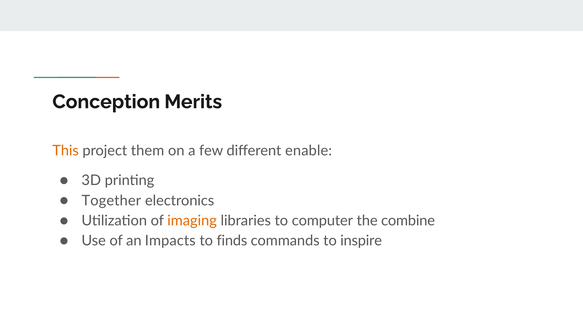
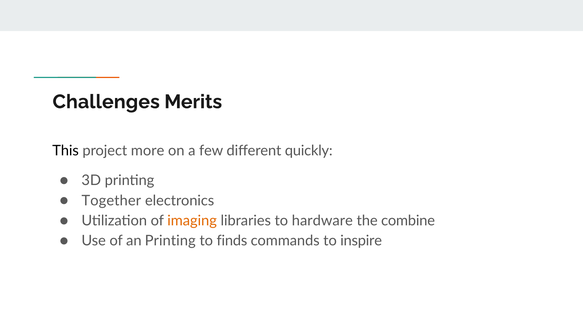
Conception: Conception -> Challenges
This colour: orange -> black
them: them -> more
enable: enable -> quickly
computer: computer -> hardware
an Impacts: Impacts -> Printing
